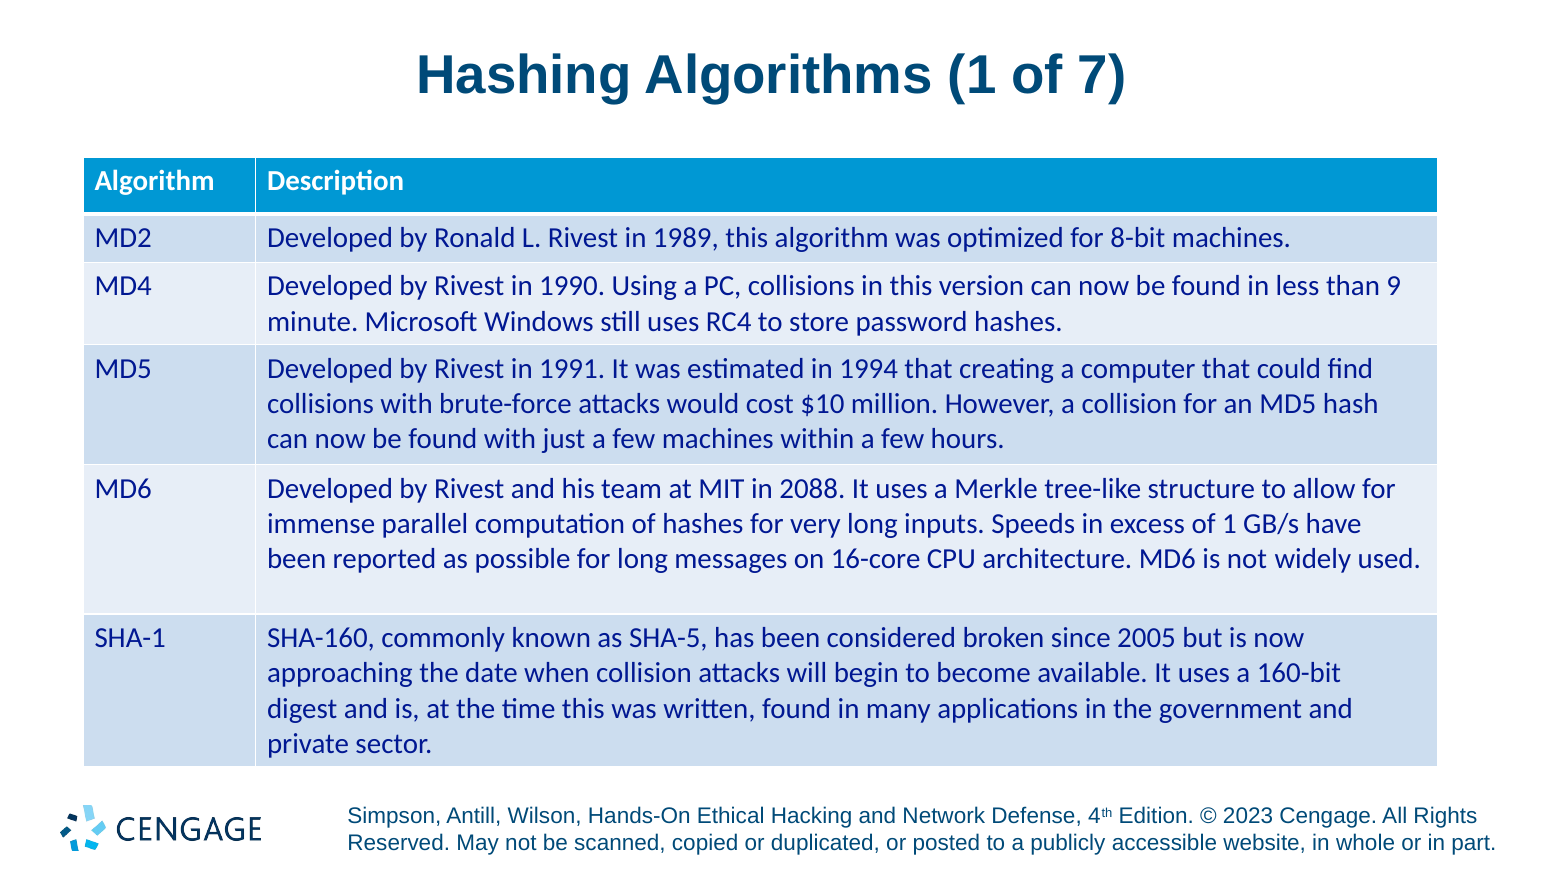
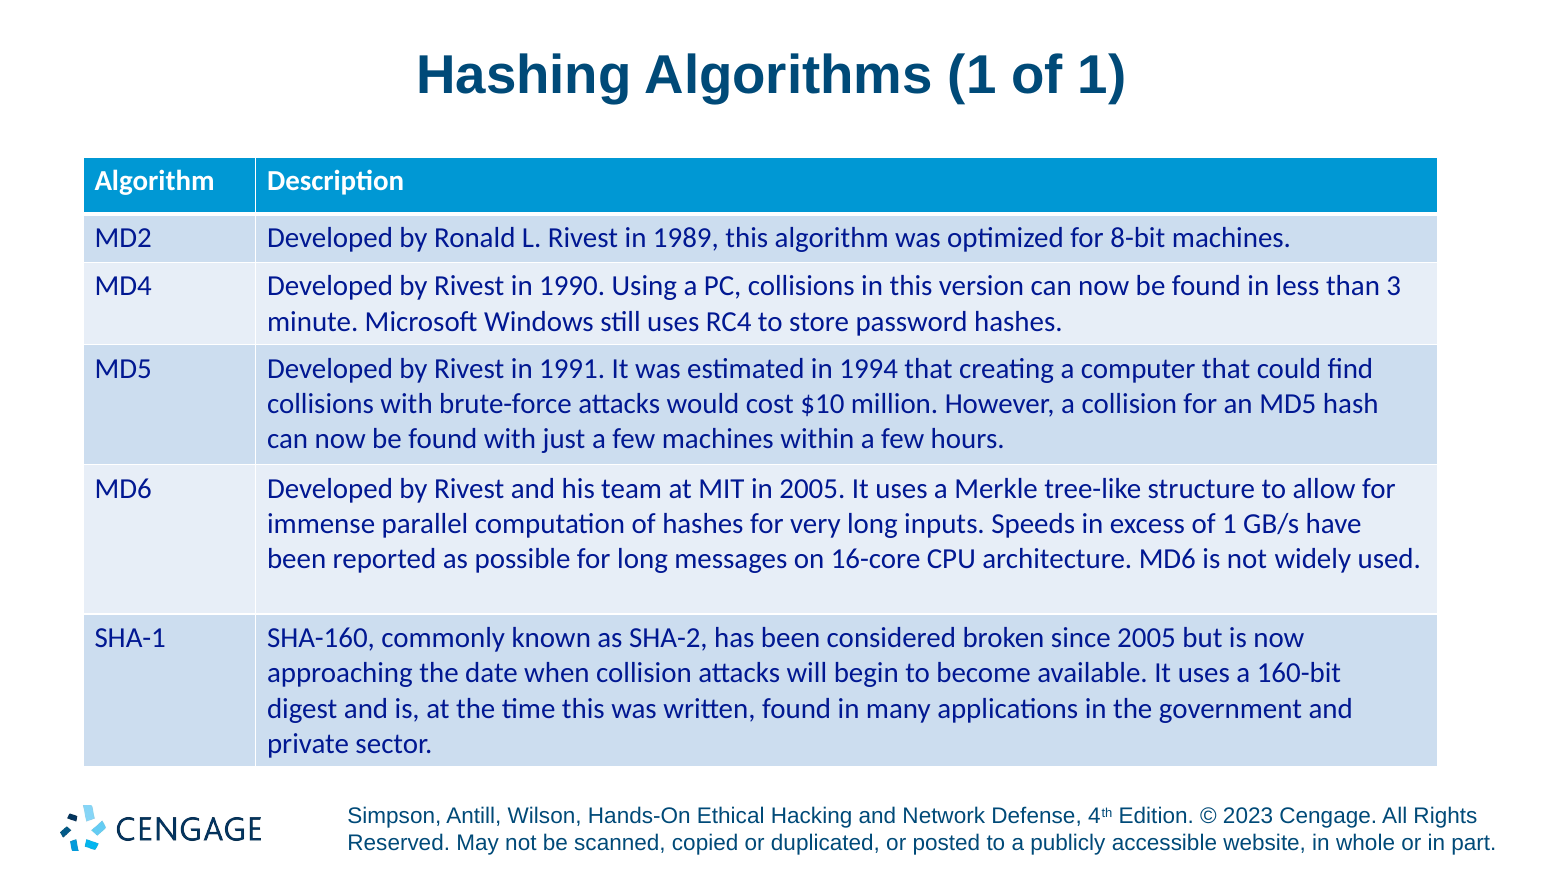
1 of 7: 7 -> 1
9: 9 -> 3
in 2088: 2088 -> 2005
SHA-5: SHA-5 -> SHA-2
